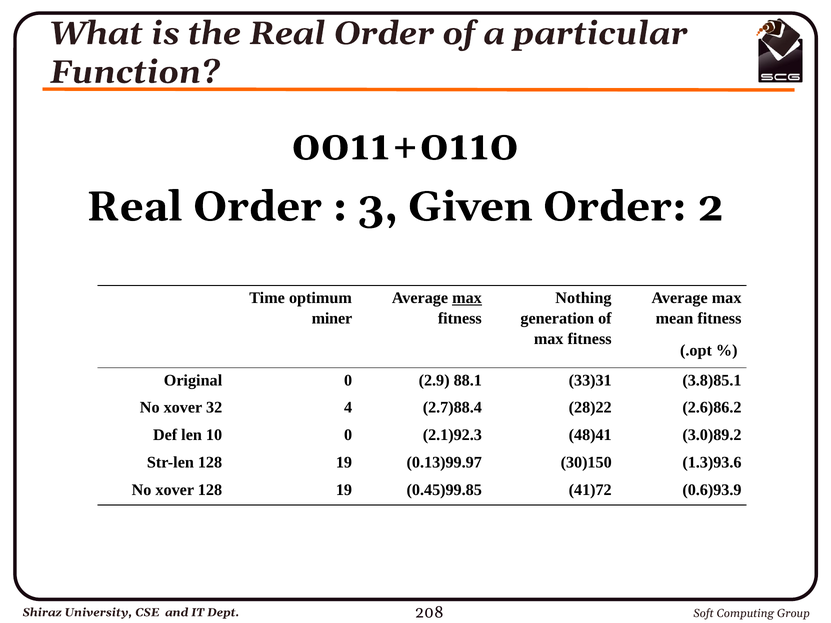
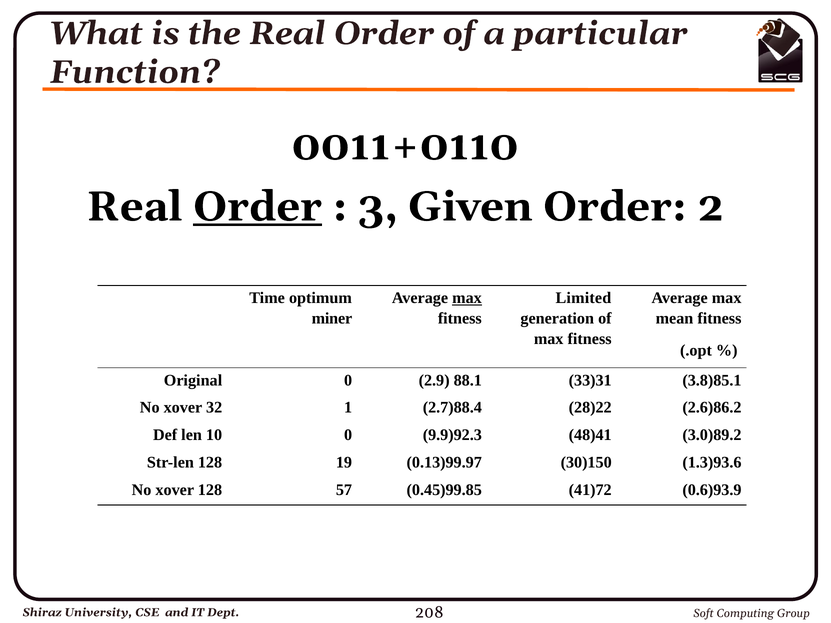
Order at (257, 207) underline: none -> present
Nothing: Nothing -> Limited
4: 4 -> 1
2.1: 2.1 -> 9.9
xover 128 19: 19 -> 57
